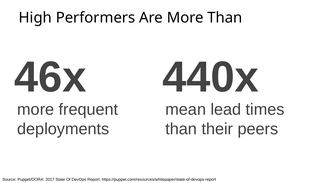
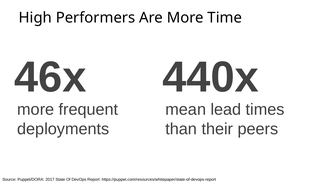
More Than: Than -> Time
